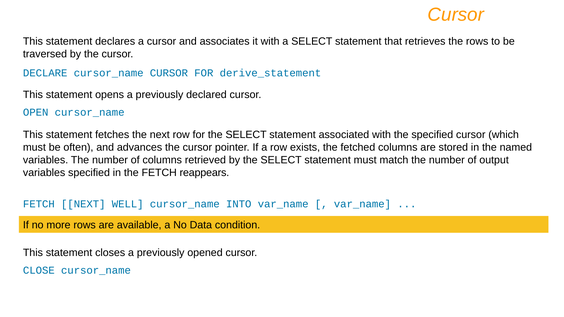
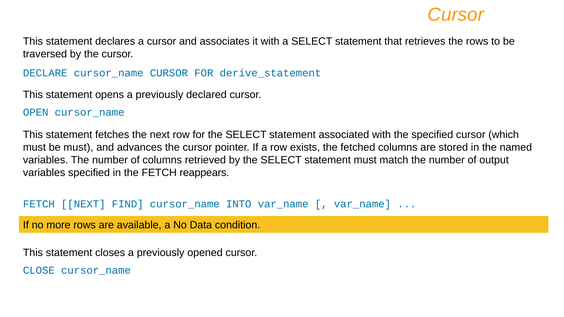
be often: often -> must
WELL: WELL -> FIND
